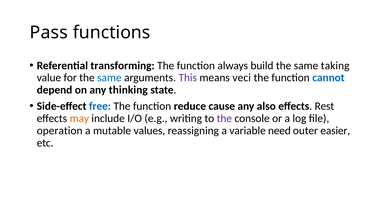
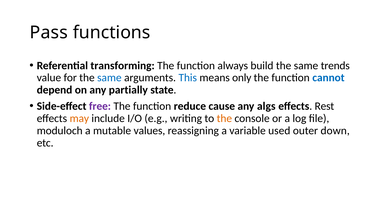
taking: taking -> trends
This colour: purple -> blue
veci: veci -> only
thinking: thinking -> partially
free colour: blue -> purple
also: also -> algs
the at (224, 118) colour: purple -> orange
operation: operation -> moduloch
need: need -> used
easier: easier -> down
